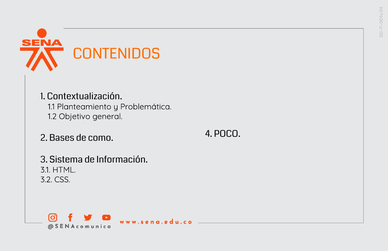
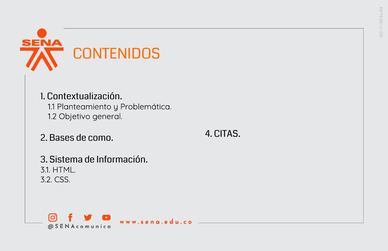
POCO: POCO -> CITAS
